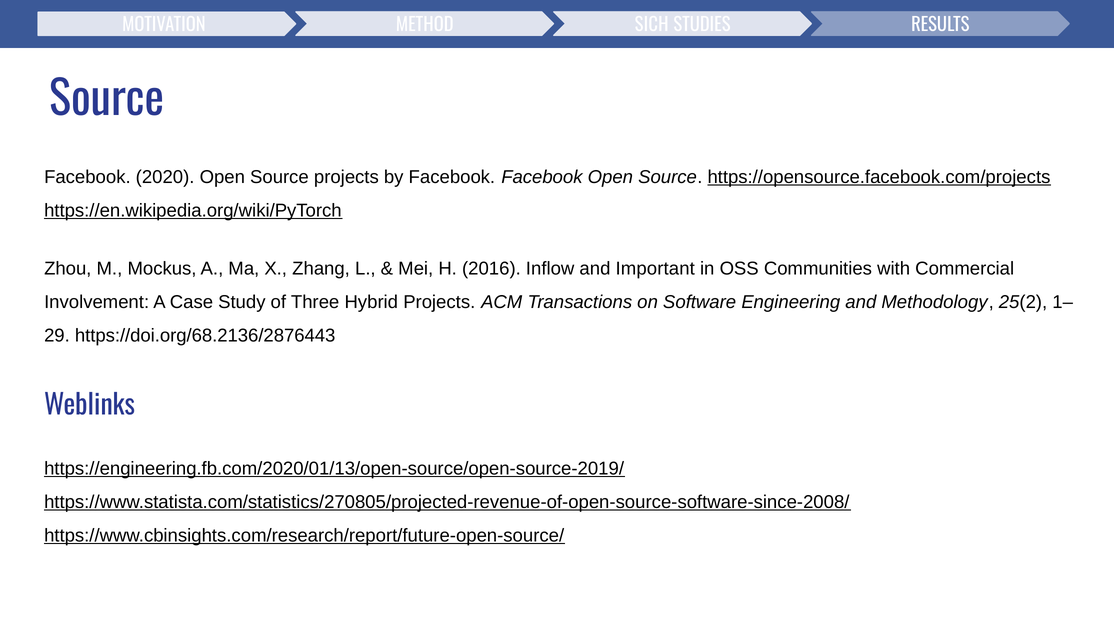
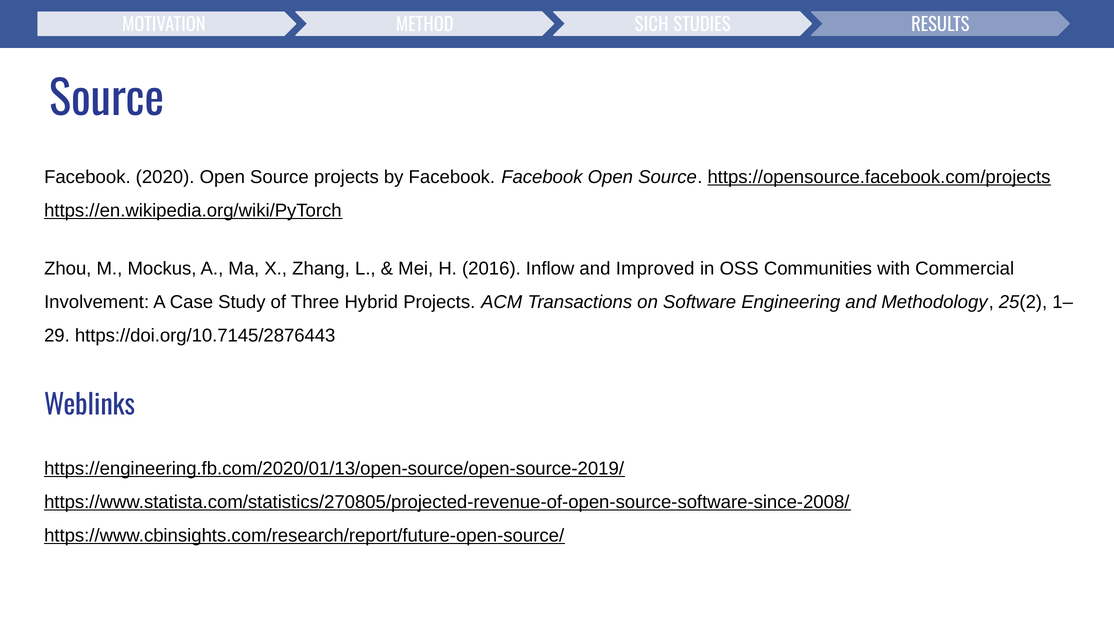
Important: Important -> Improved
https://doi.org/68.2136/2876443: https://doi.org/68.2136/2876443 -> https://doi.org/10.7145/2876443
